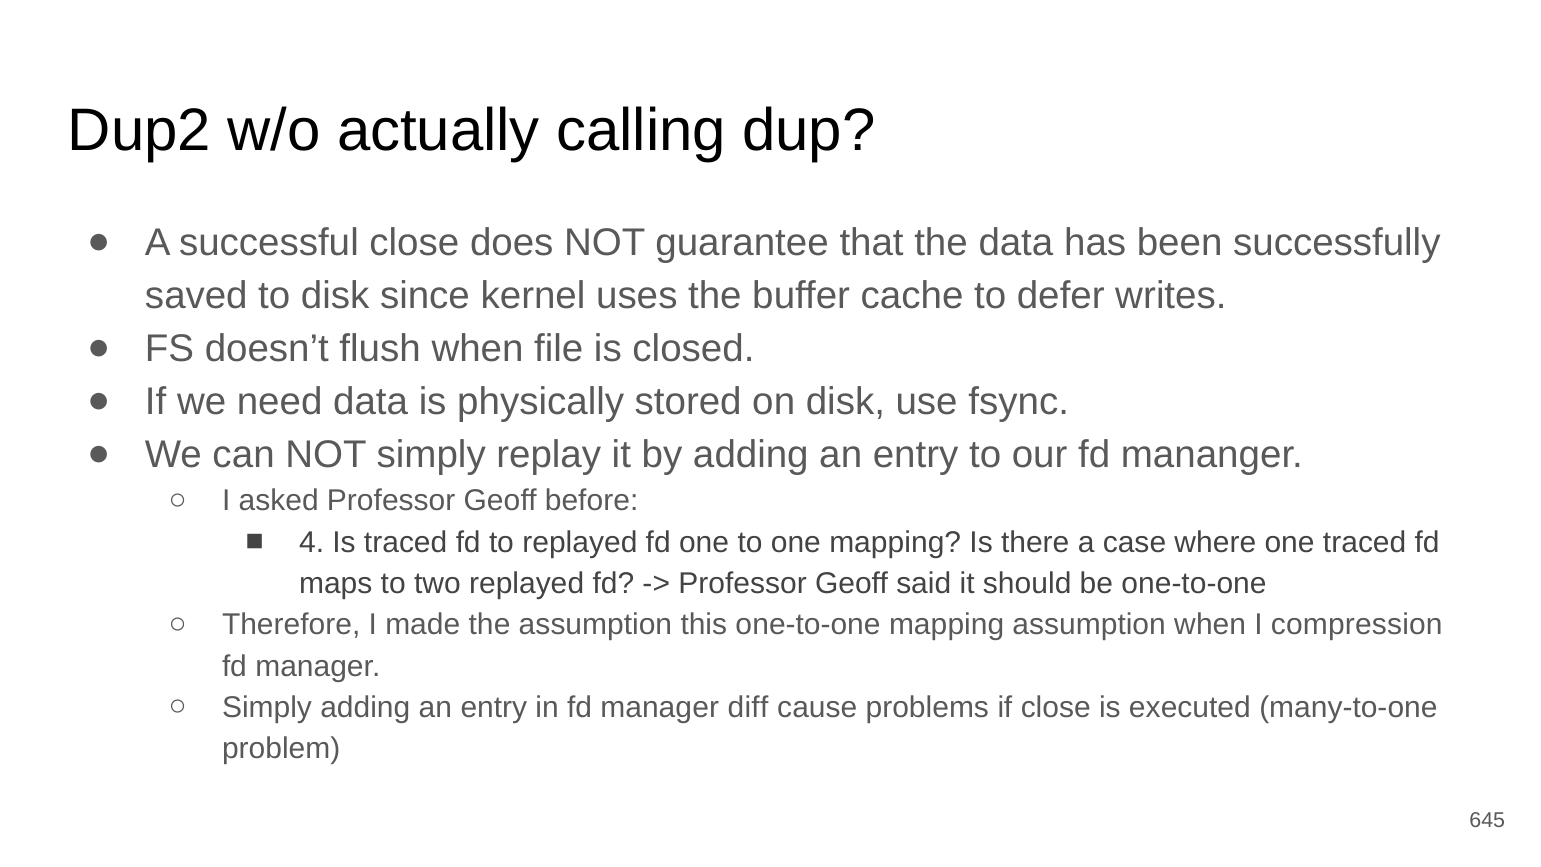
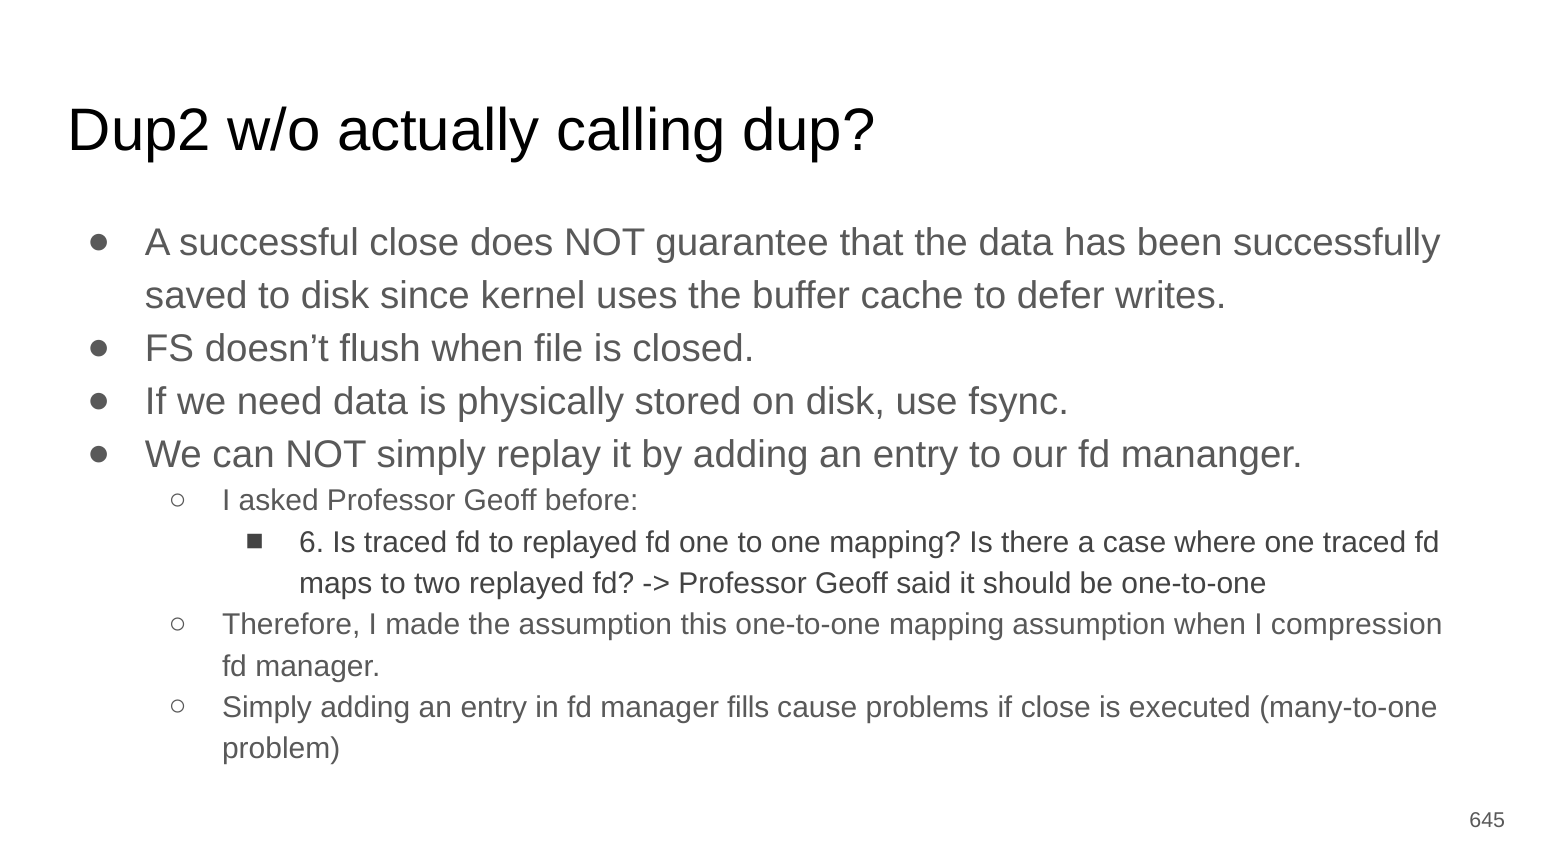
4: 4 -> 6
diff: diff -> fills
